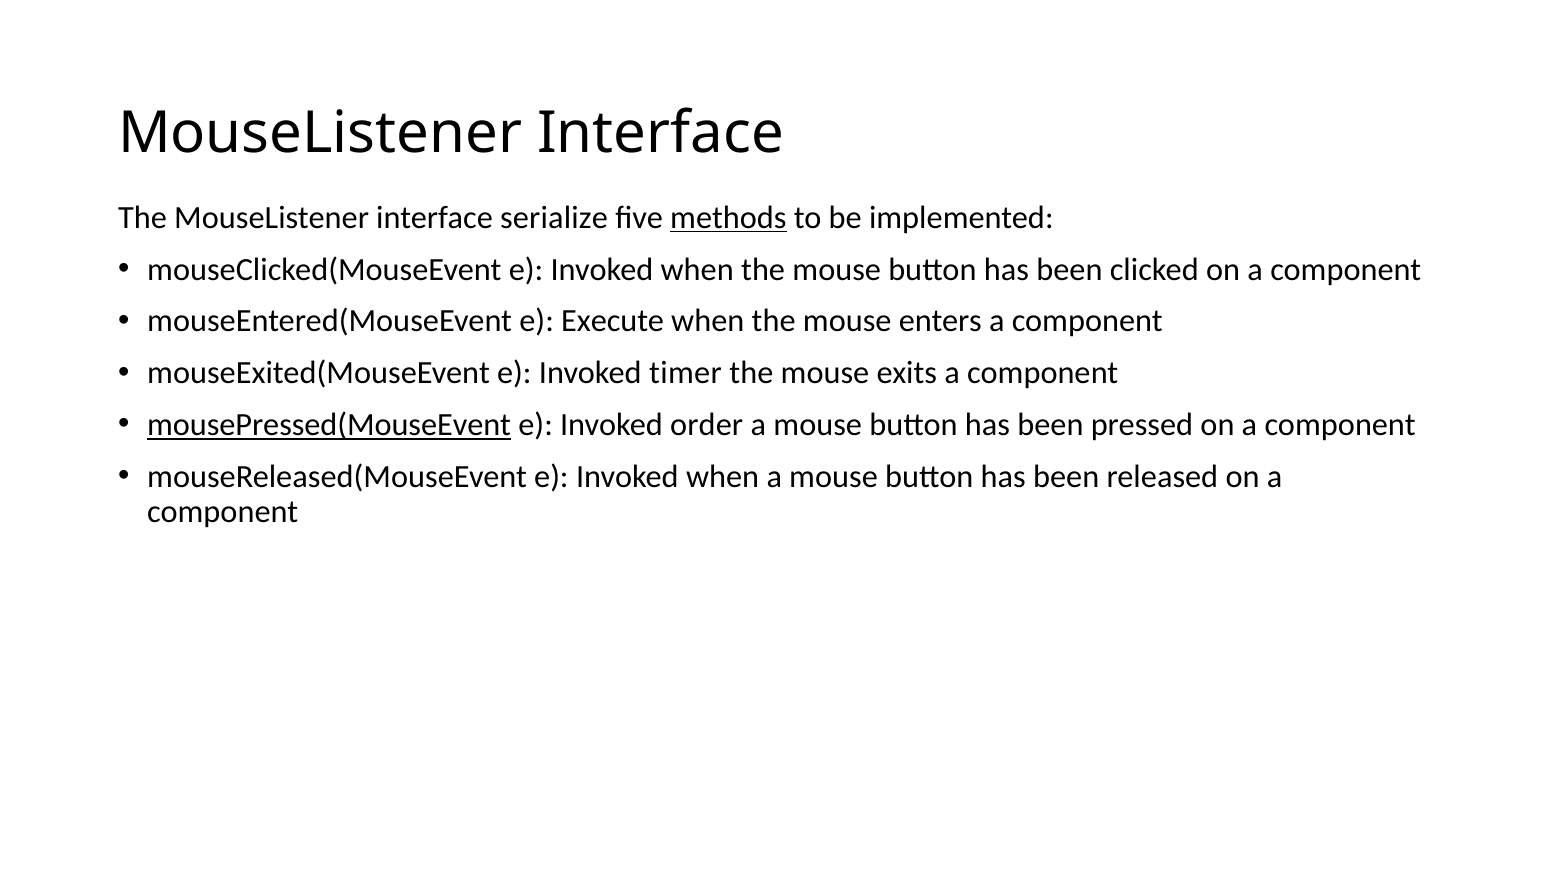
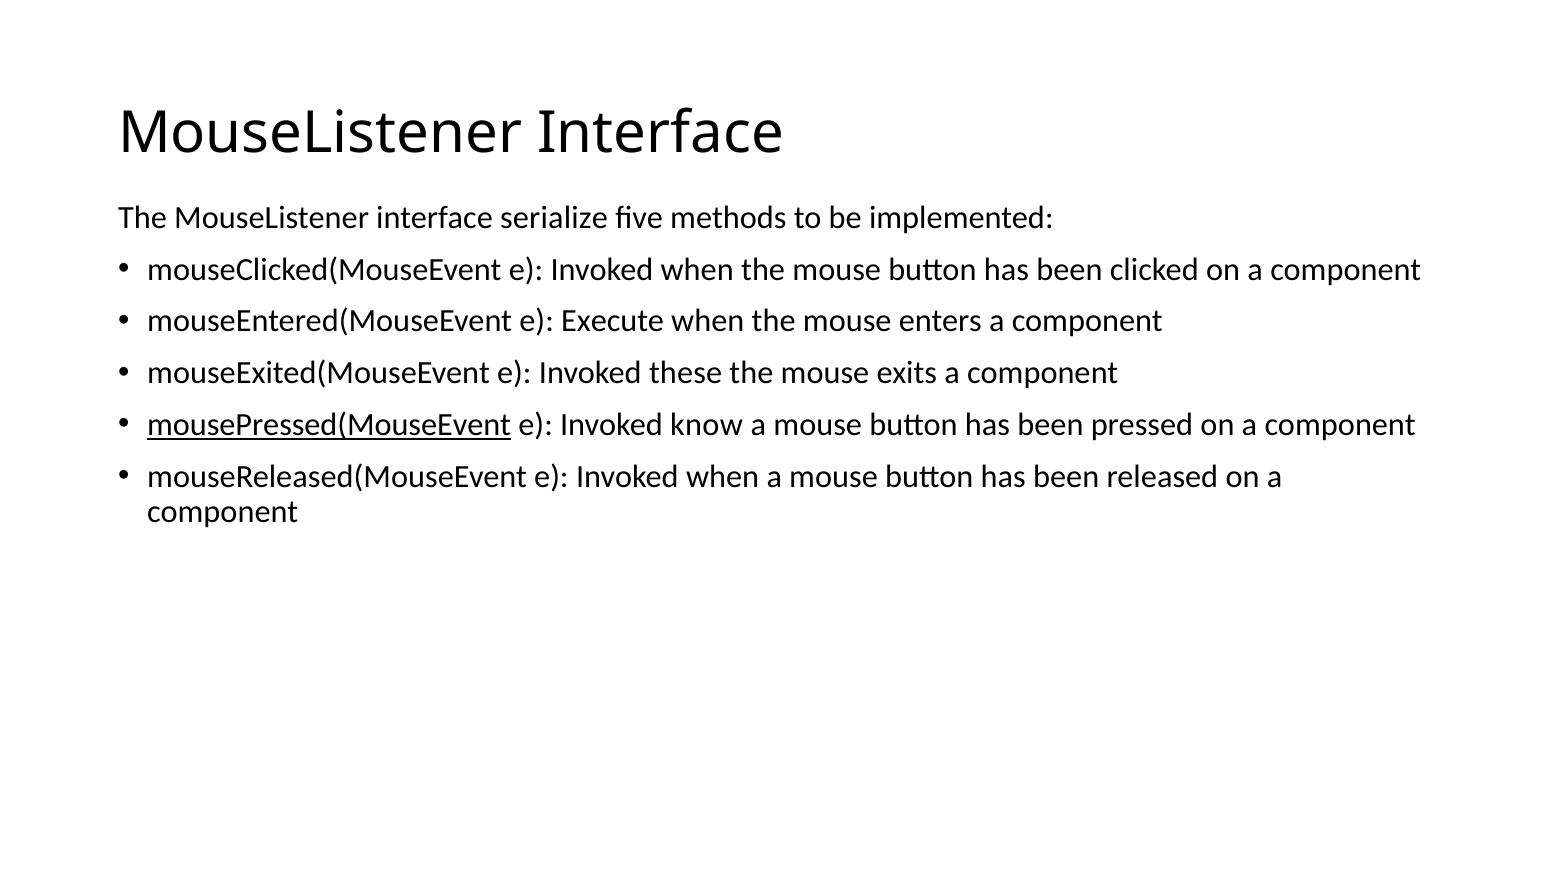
methods underline: present -> none
timer: timer -> these
order: order -> know
